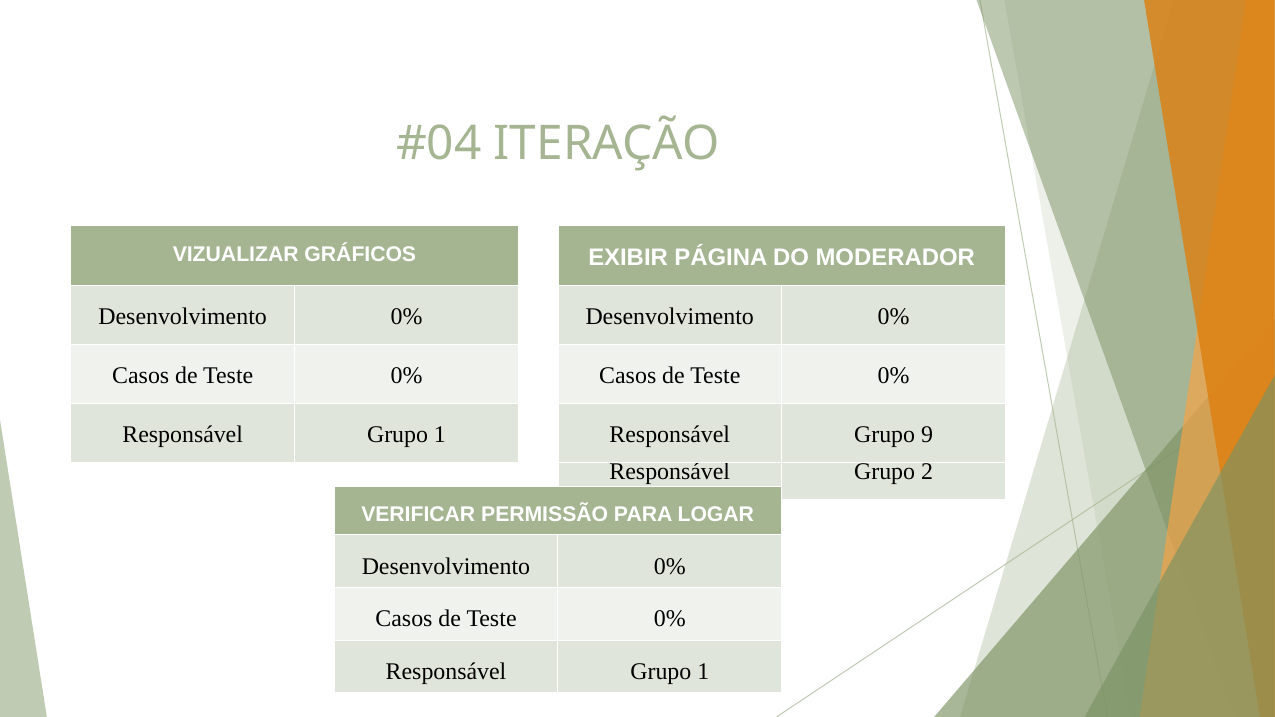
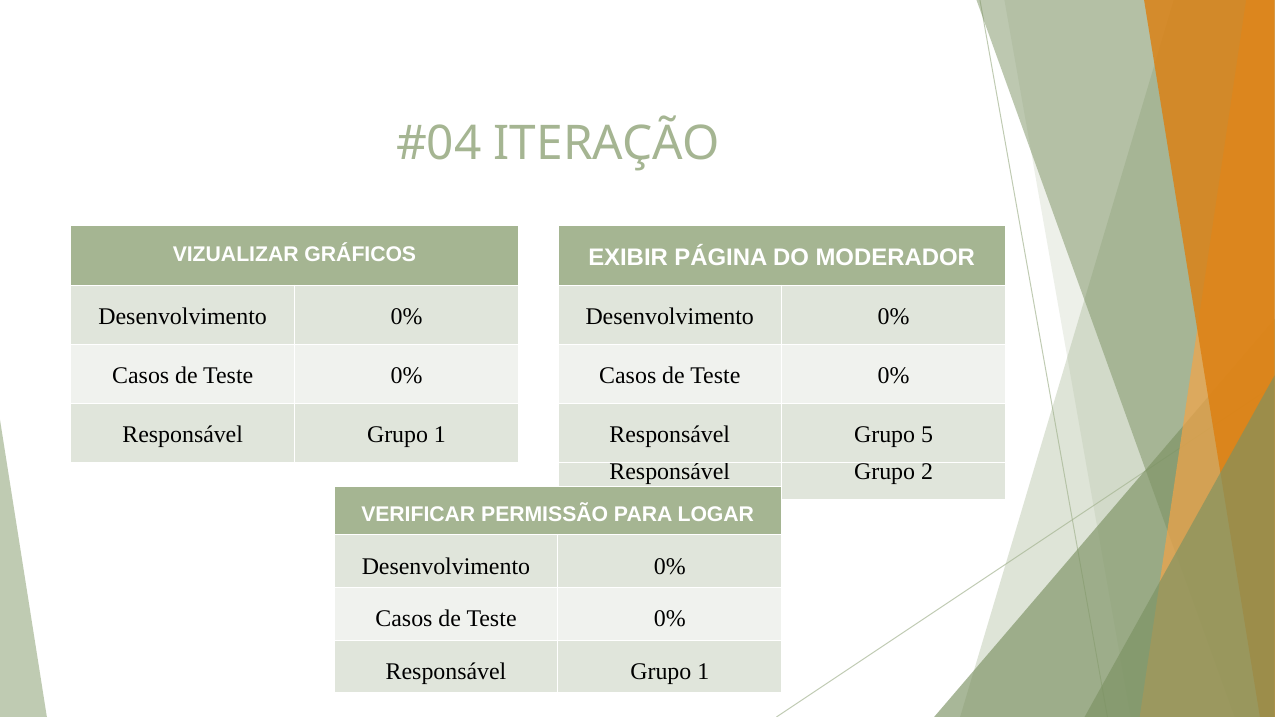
9: 9 -> 5
